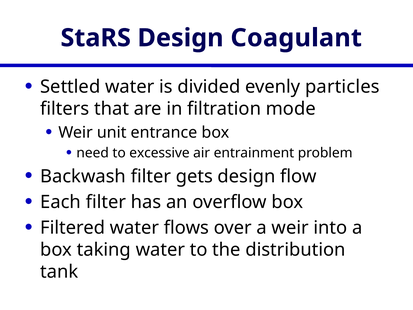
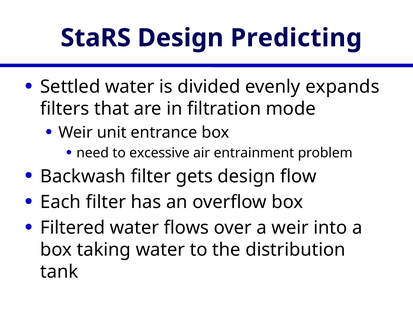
Coagulant: Coagulant -> Predicting
particles: particles -> expands
